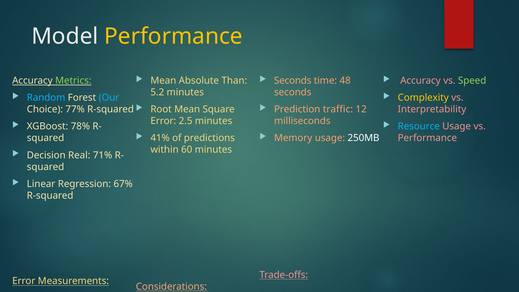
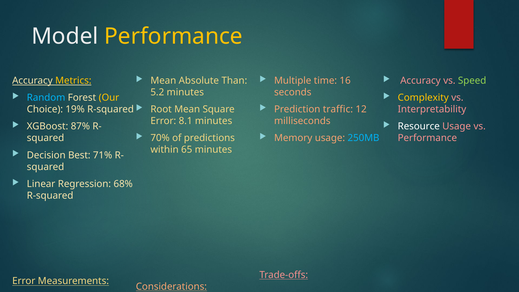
Seconds at (293, 81): Seconds -> Multiple
48: 48 -> 16
Metrics colour: light green -> yellow
Our colour: light blue -> yellow
77%: 77% -> 19%
2.5: 2.5 -> 8.1
78%: 78% -> 87%
Resource colour: light blue -> white
41%: 41% -> 70%
250MB colour: white -> light blue
60: 60 -> 65
Real: Real -> Best
67%: 67% -> 68%
